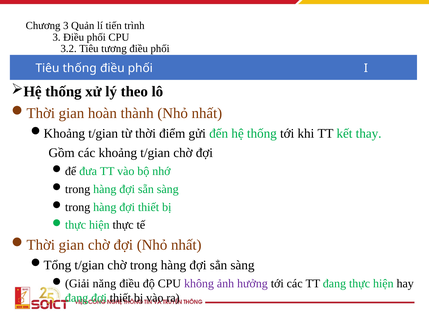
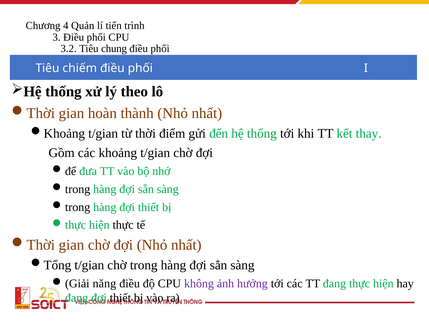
Chương 3: 3 -> 4
tương: tương -> chung
Tiêu thống: thống -> chiếm
